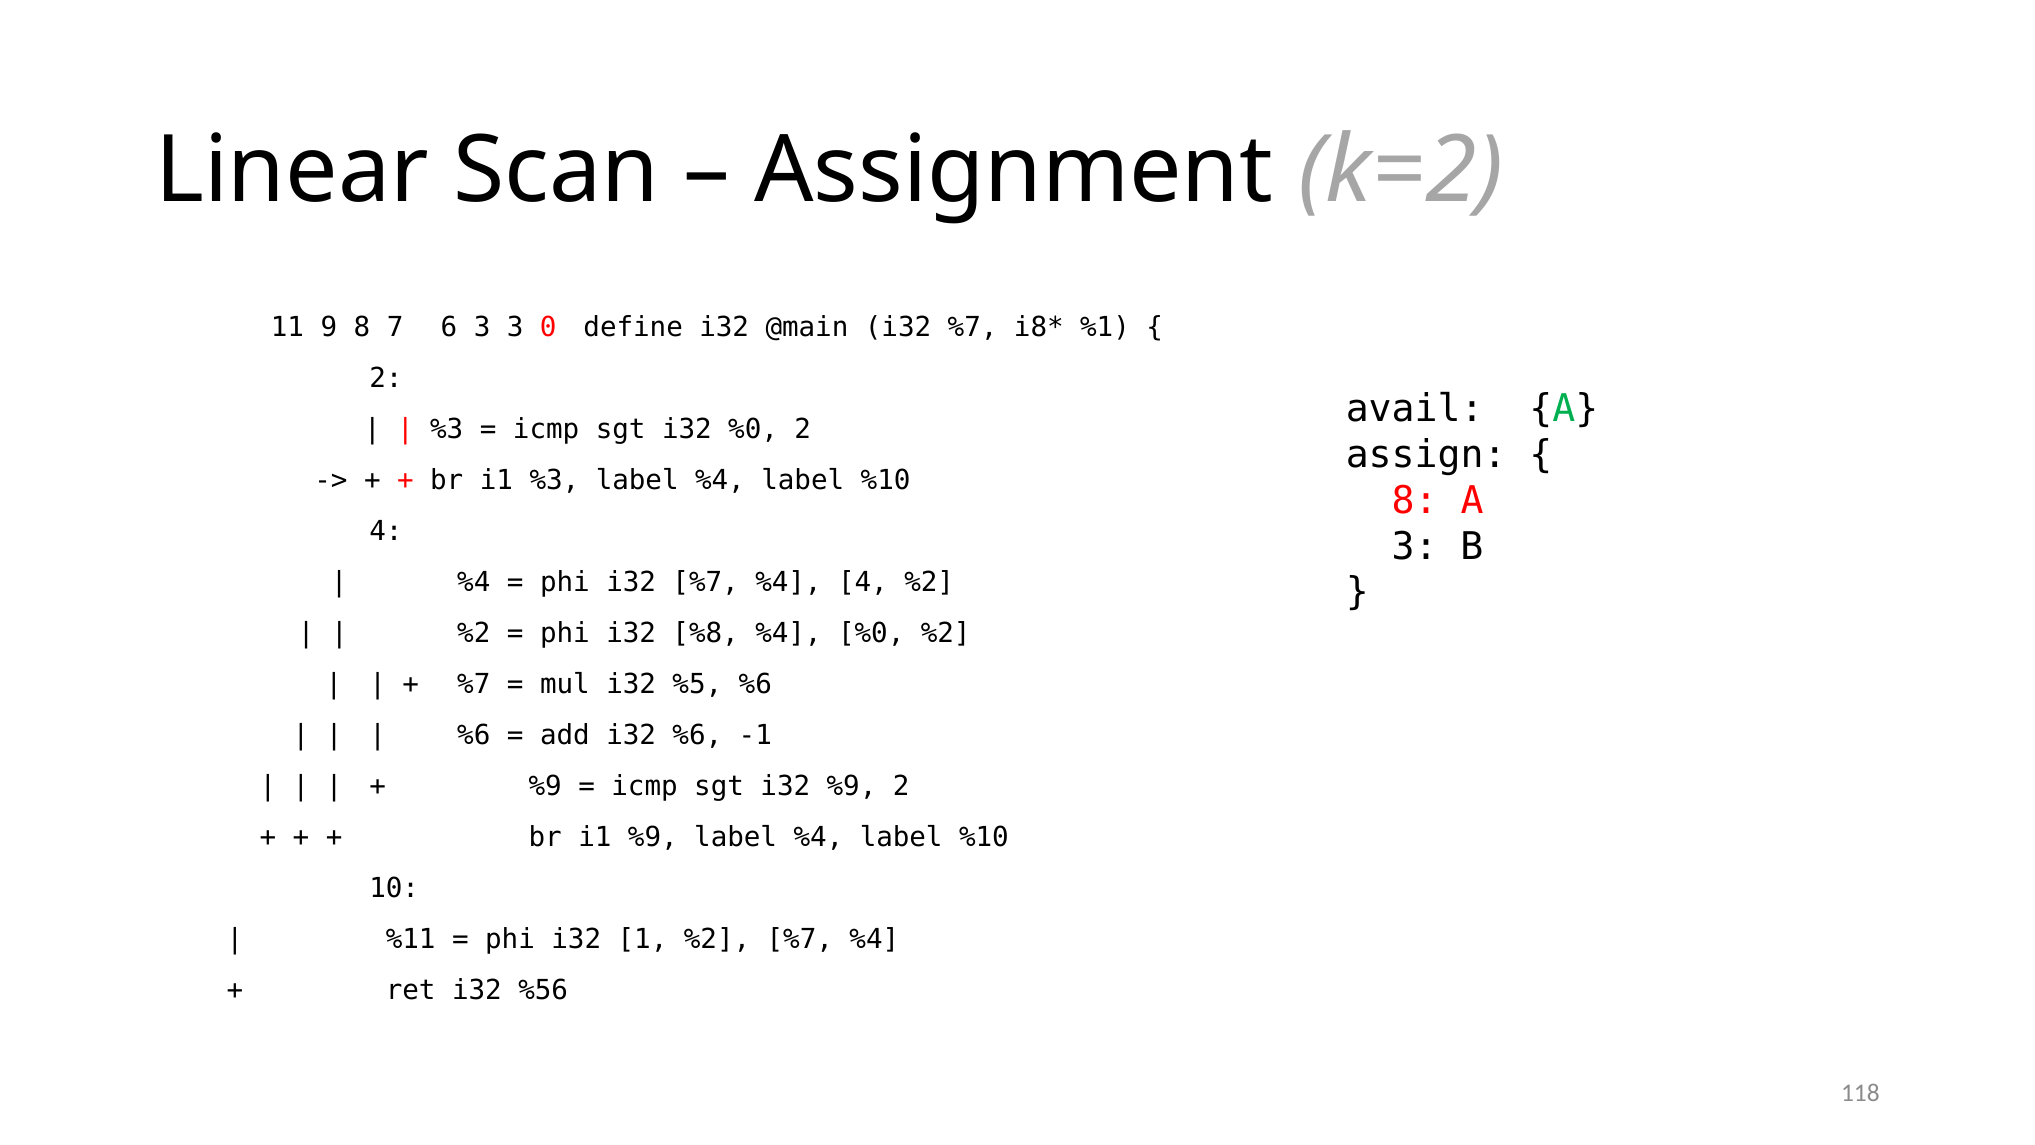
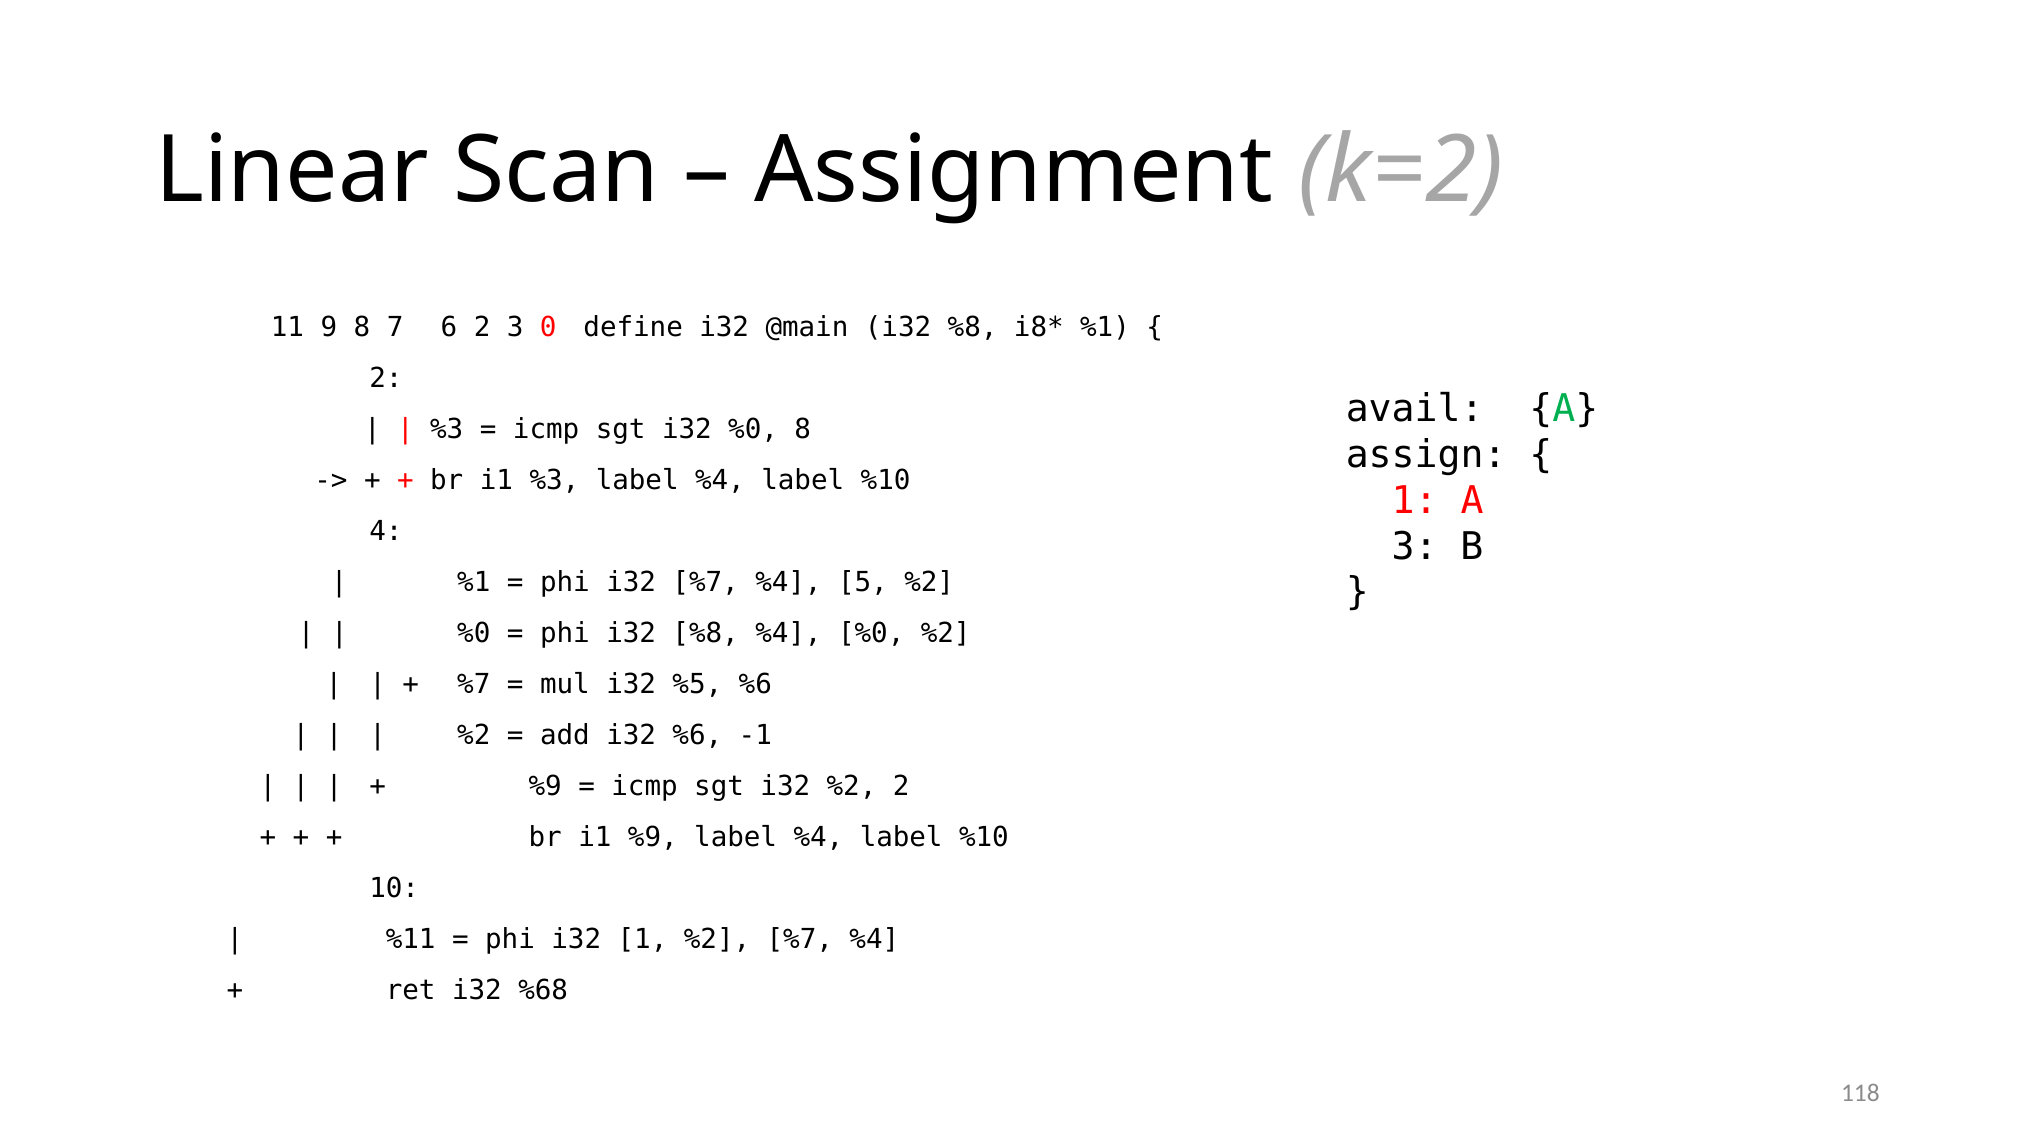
6 3: 3 -> 2
@main i32 %7: %7 -> %8
%0 2: 2 -> 8
8 at (1415, 501): 8 -> 1
%4 at (474, 582): %4 -> %1
%4 4: 4 -> 5
%2 at (474, 633): %2 -> %0
%6 at (474, 735): %6 -> %2
i32 %9: %9 -> %2
%56: %56 -> %68
